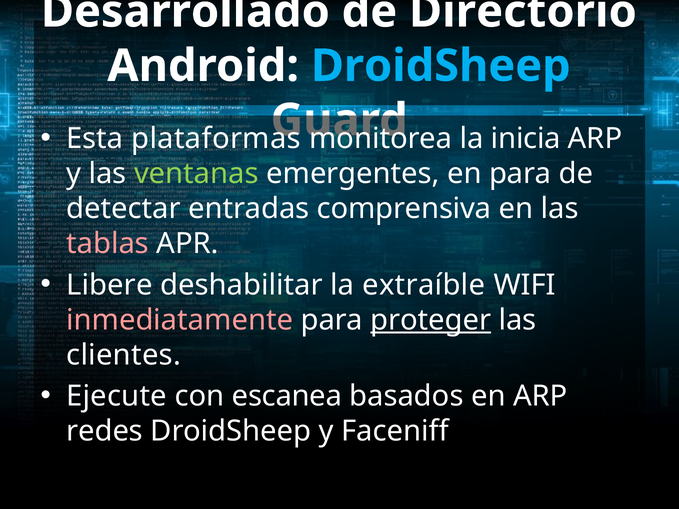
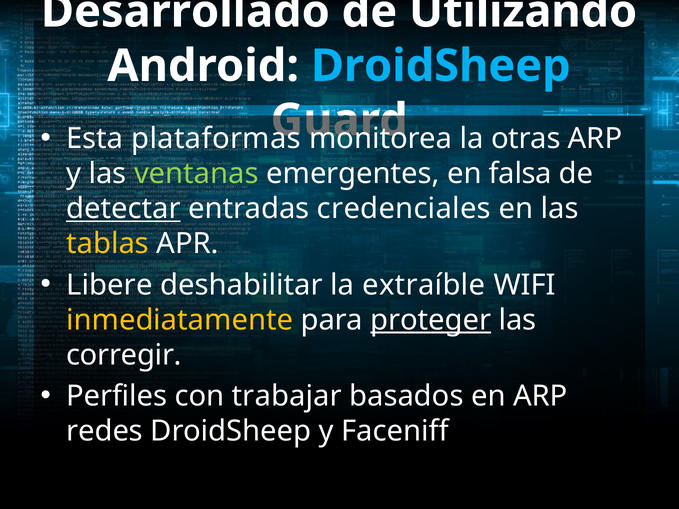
Directorio: Directorio -> Utilizando
inicia: inicia -> otras
en para: para -> falsa
detectar underline: none -> present
comprensiva: comprensiva -> credenciales
tablas colour: pink -> yellow
inmediatamente colour: pink -> yellow
clientes: clientes -> corregir
Ejecute: Ejecute -> Perfiles
escanea: escanea -> trabajar
